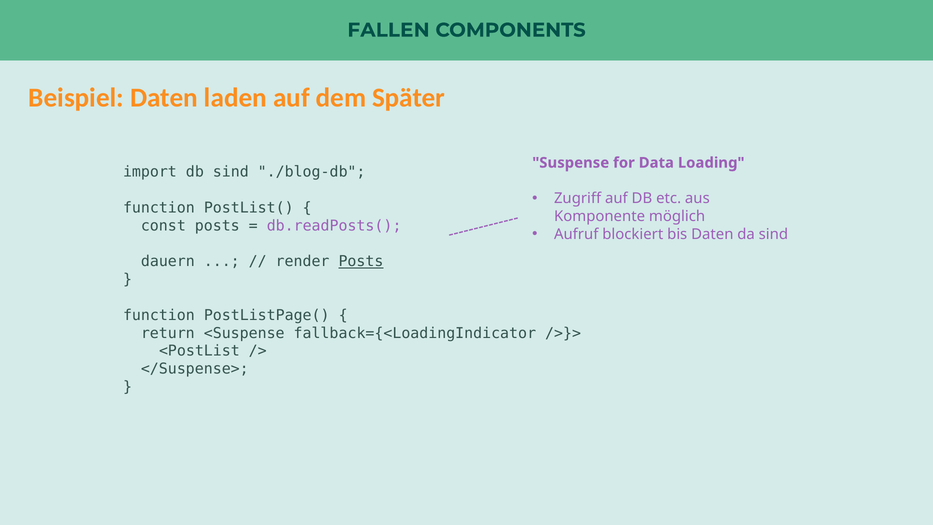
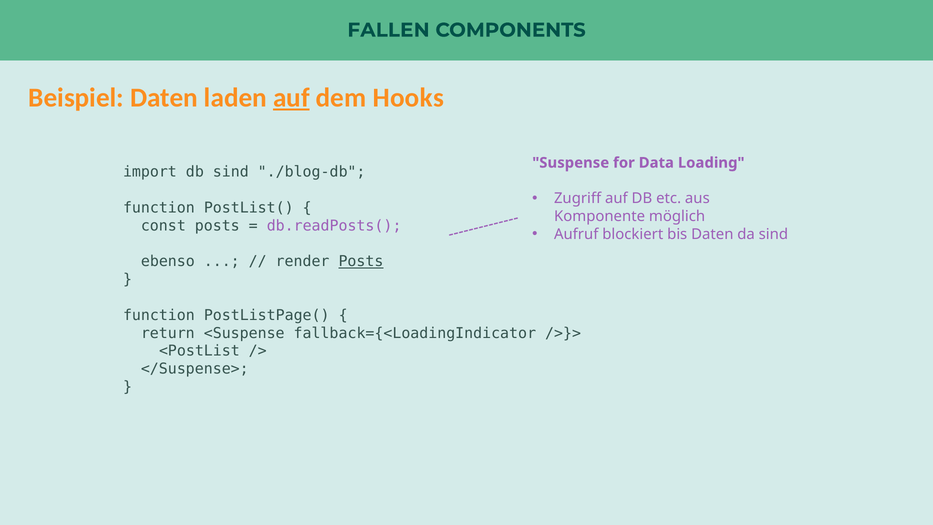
auf at (291, 98) underline: none -> present
Später: Später -> Hooks
dauern: dauern -> ebenso
